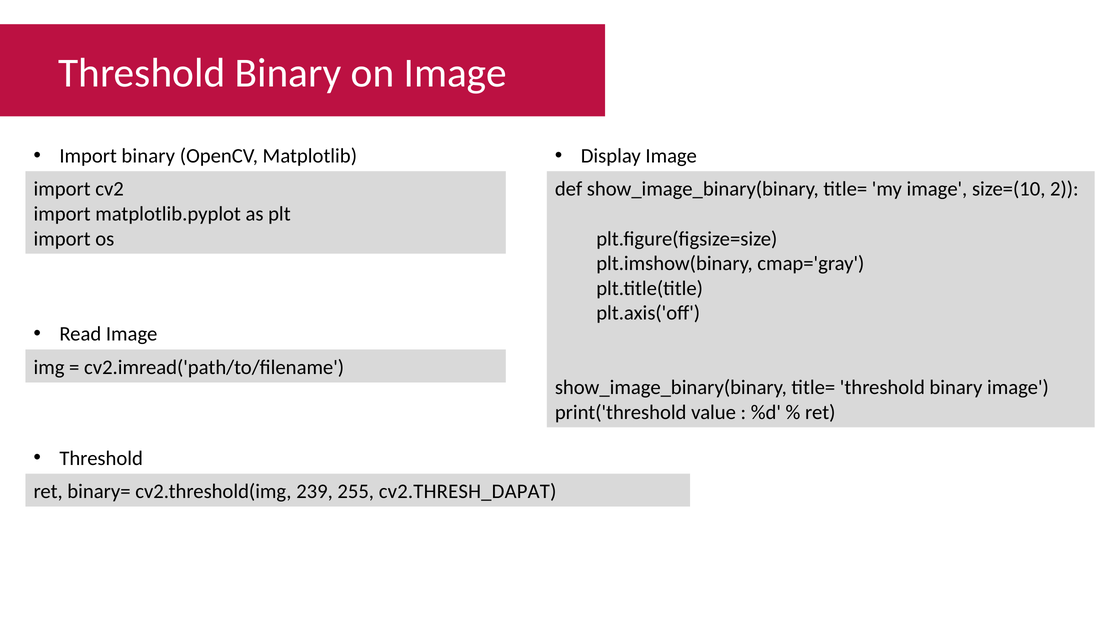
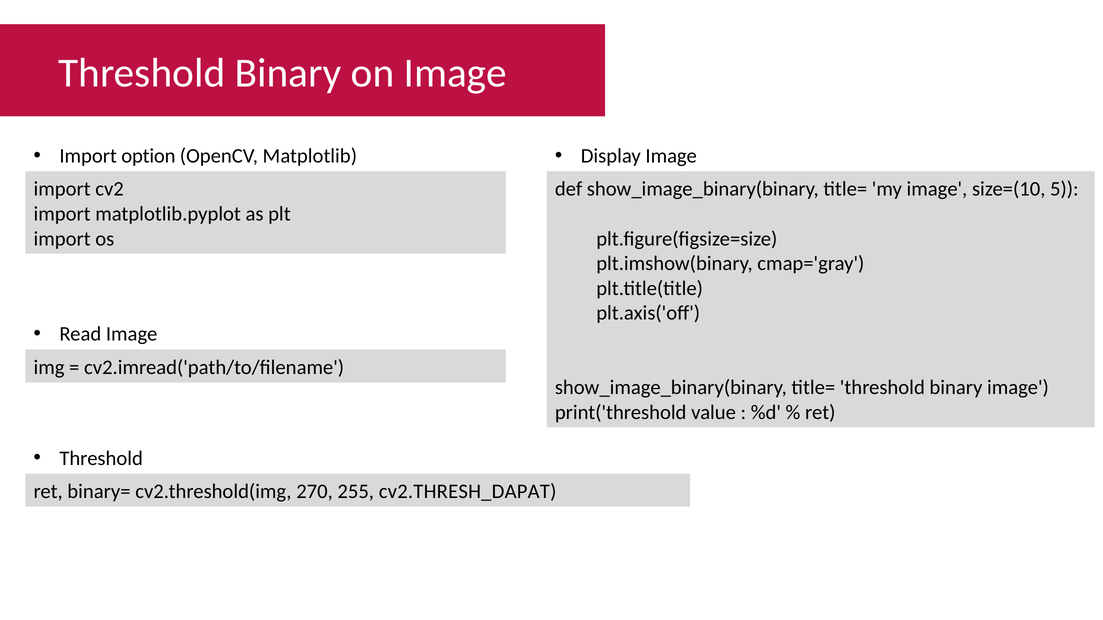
Import binary: binary -> option
2: 2 -> 5
239: 239 -> 270
